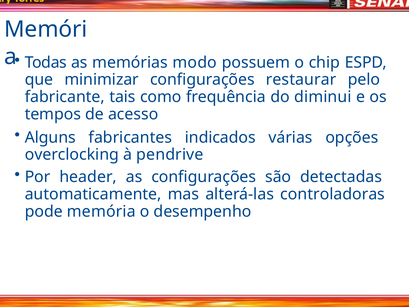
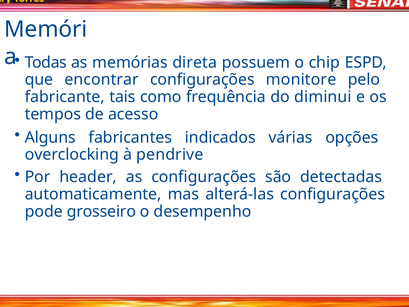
modo: modo -> direta
minimizar: minimizar -> encontrar
restaurar: restaurar -> monitore
alterá-las controladoras: controladoras -> configurações
memória: memória -> grosseiro
